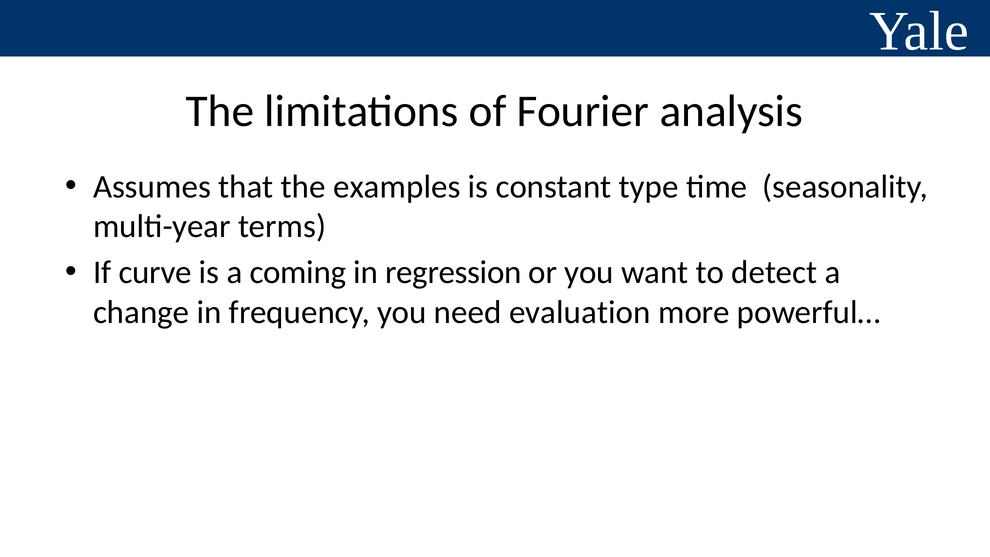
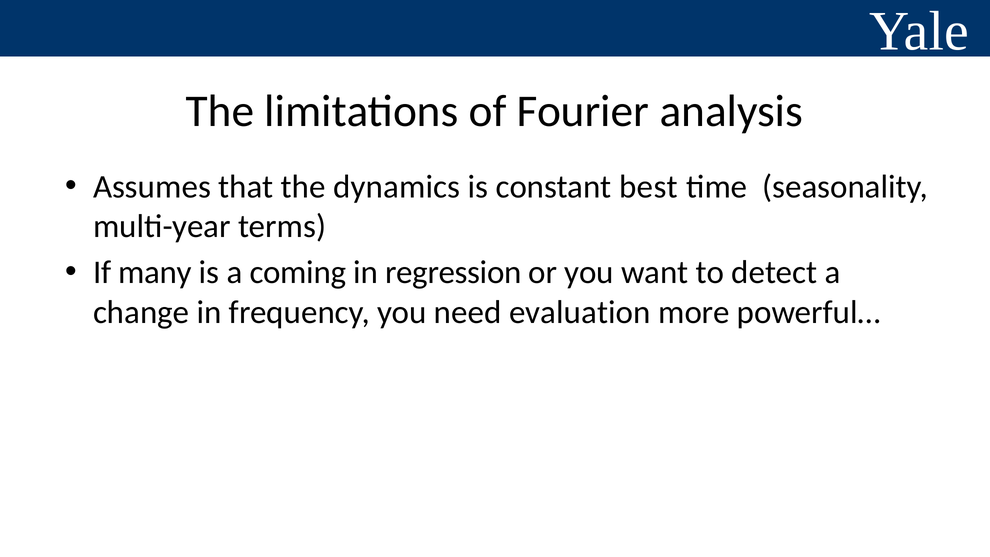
examples: examples -> dynamics
type: type -> best
curve: curve -> many
